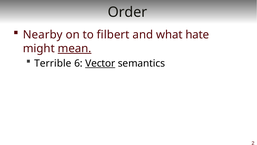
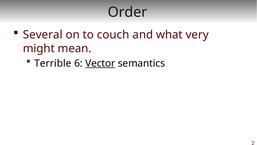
Nearby: Nearby -> Several
filbert: filbert -> couch
hate: hate -> very
mean underline: present -> none
